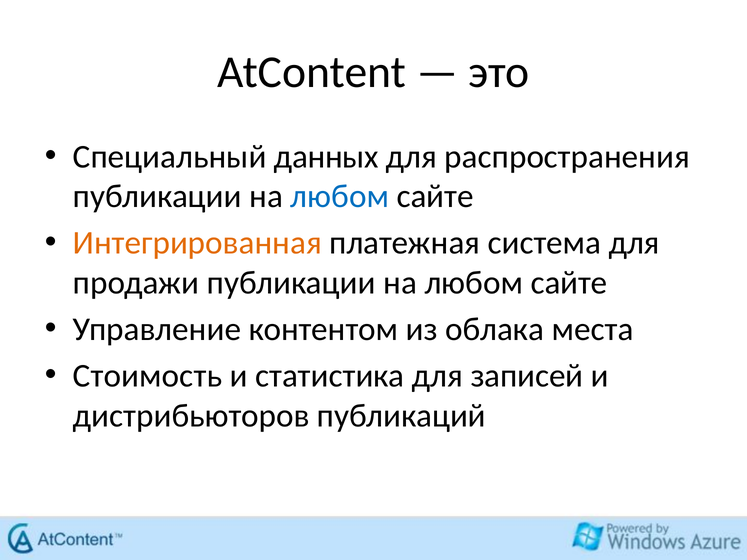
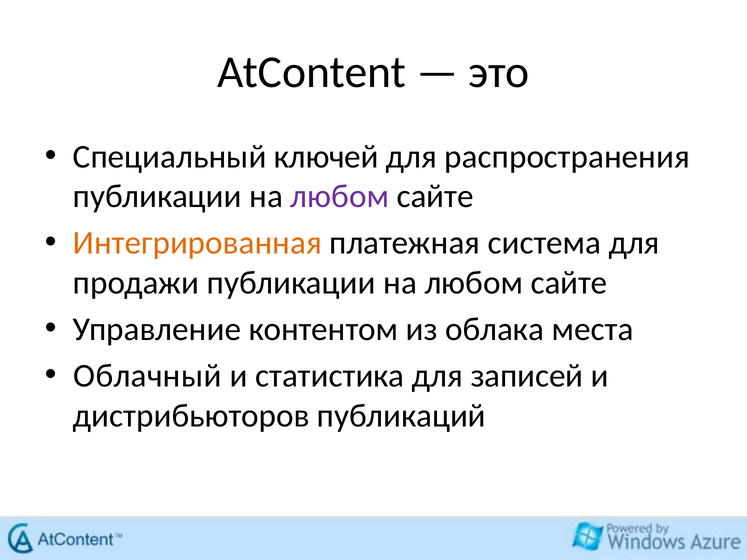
данных: данных -> ключей
любом at (340, 197) colour: blue -> purple
Стоимость: Стоимость -> Облачный
